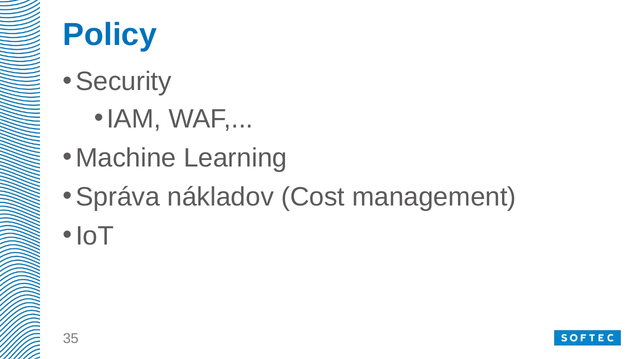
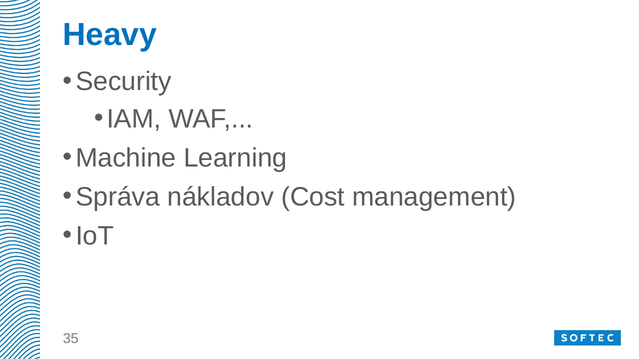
Policy: Policy -> Heavy
